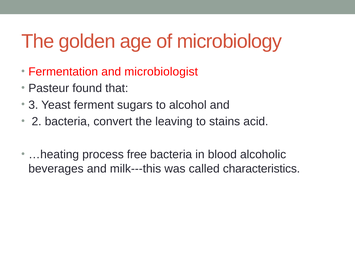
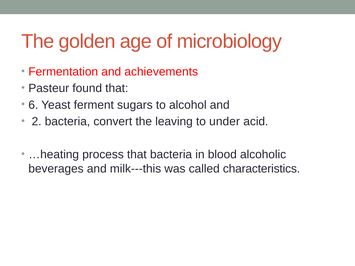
microbiologist: microbiologist -> achievements
3: 3 -> 6
stains: stains -> under
process free: free -> that
